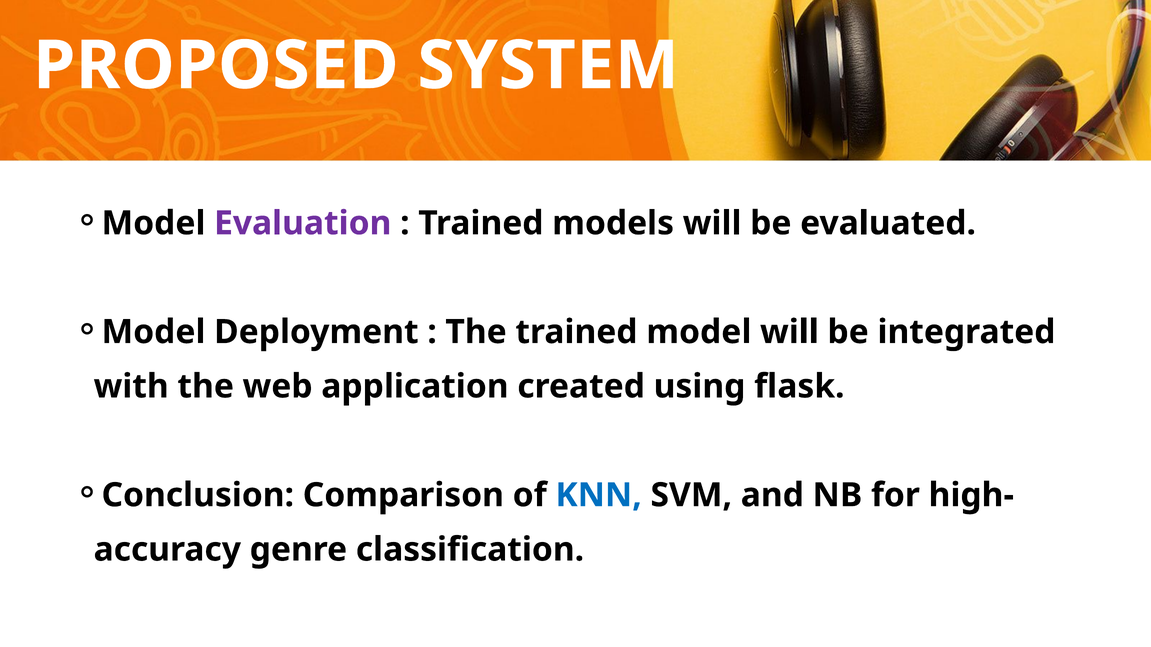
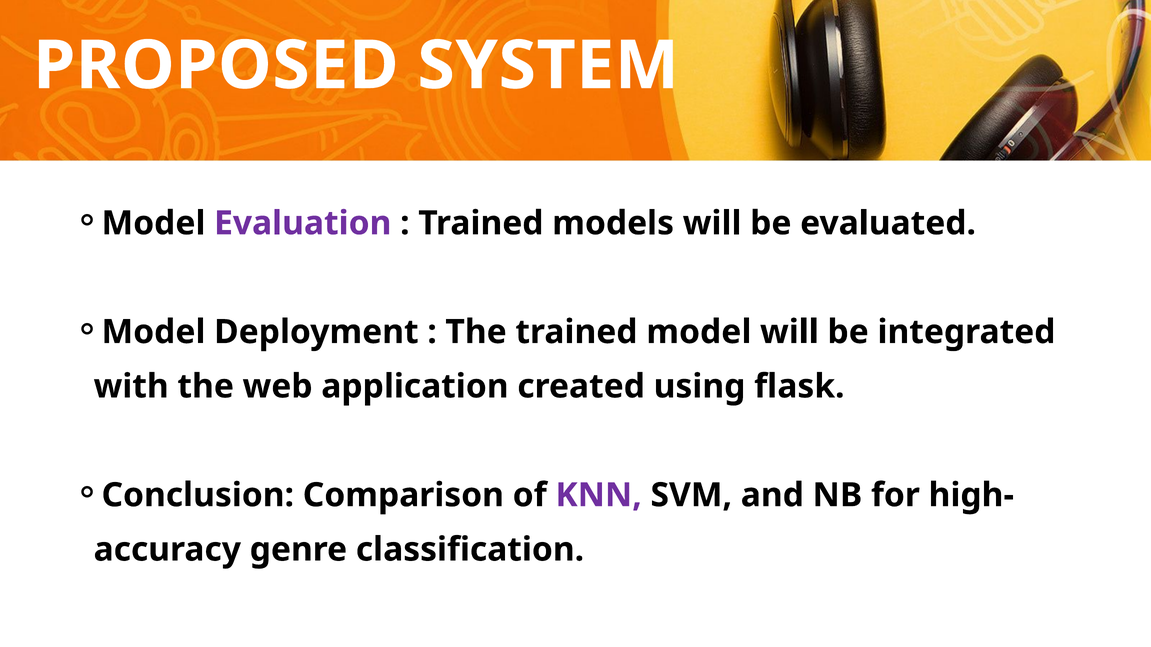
KNN colour: blue -> purple
